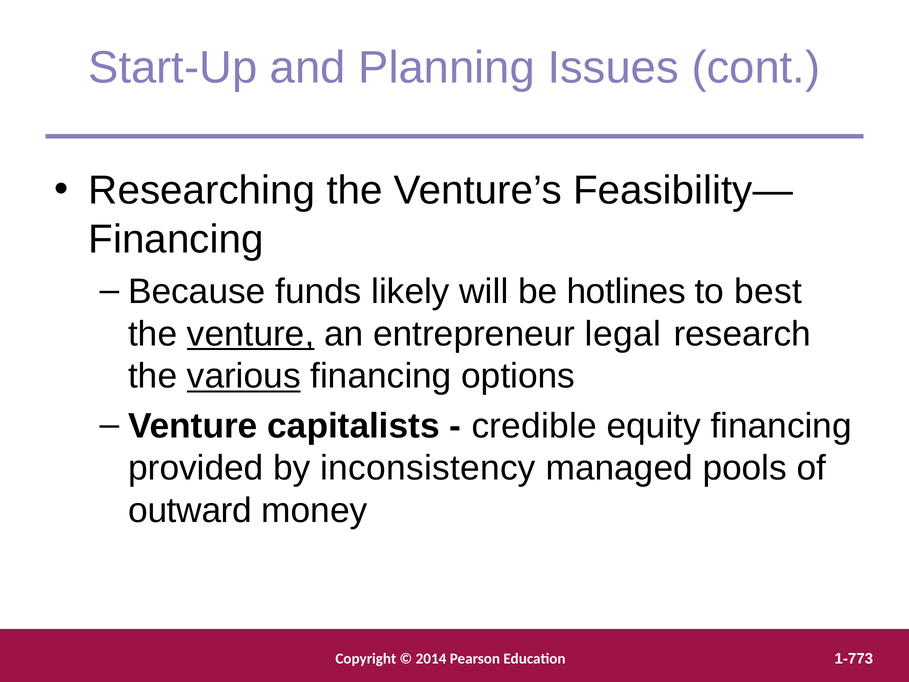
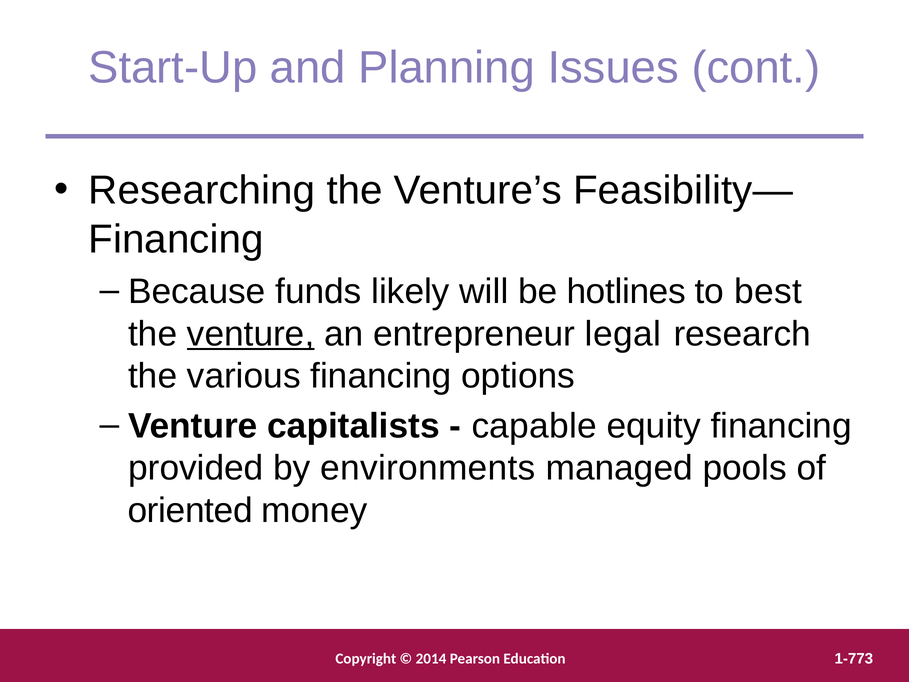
various underline: present -> none
credible: credible -> capable
inconsistency: inconsistency -> environments
outward: outward -> oriented
